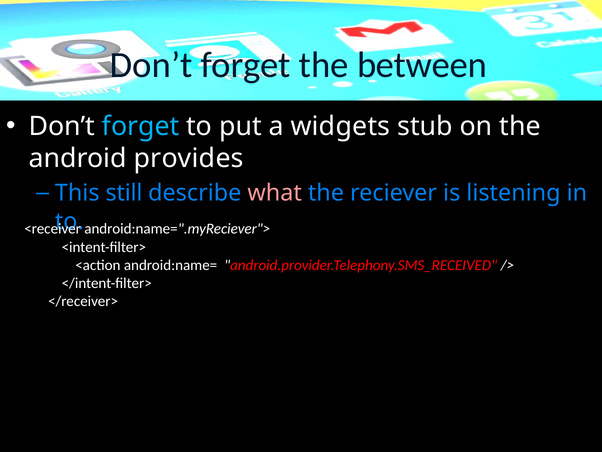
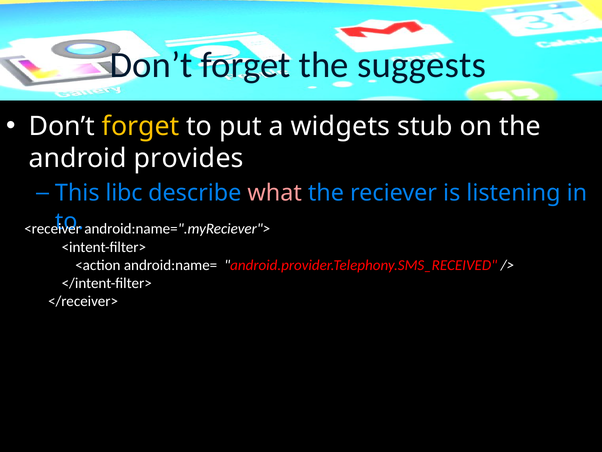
between: between -> suggests
forget at (141, 126) colour: light blue -> yellow
still: still -> libc
